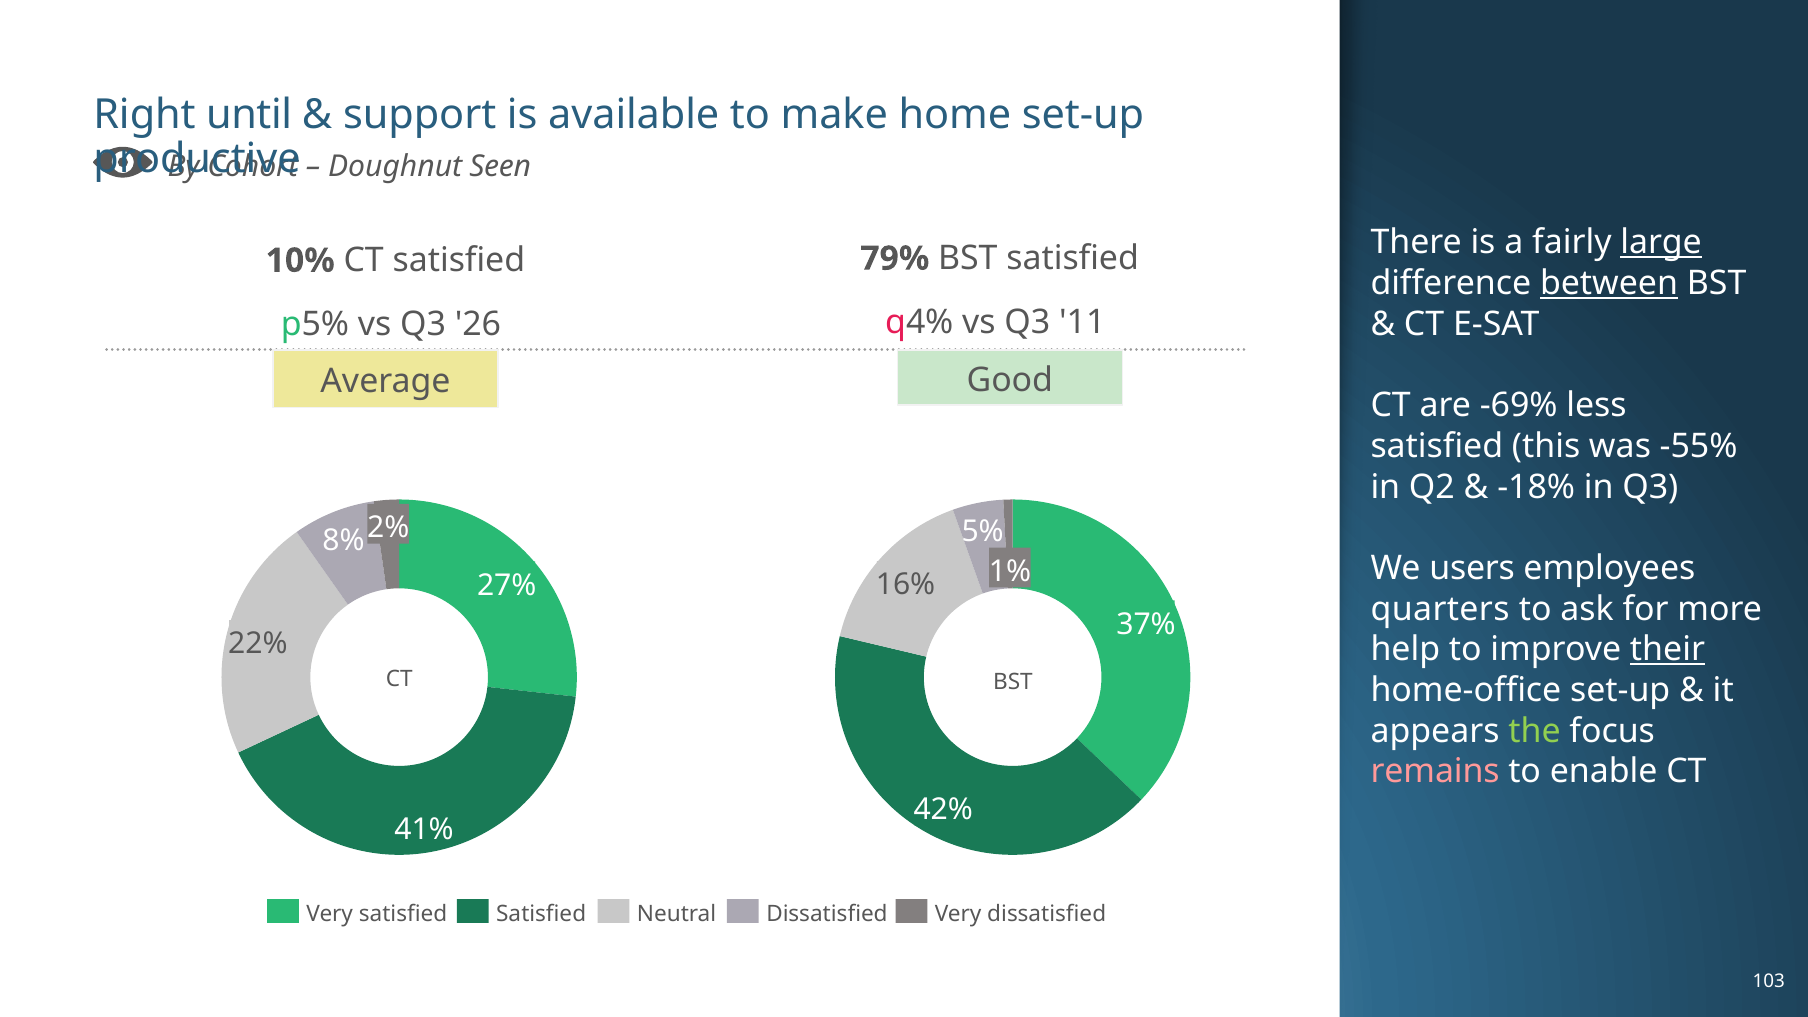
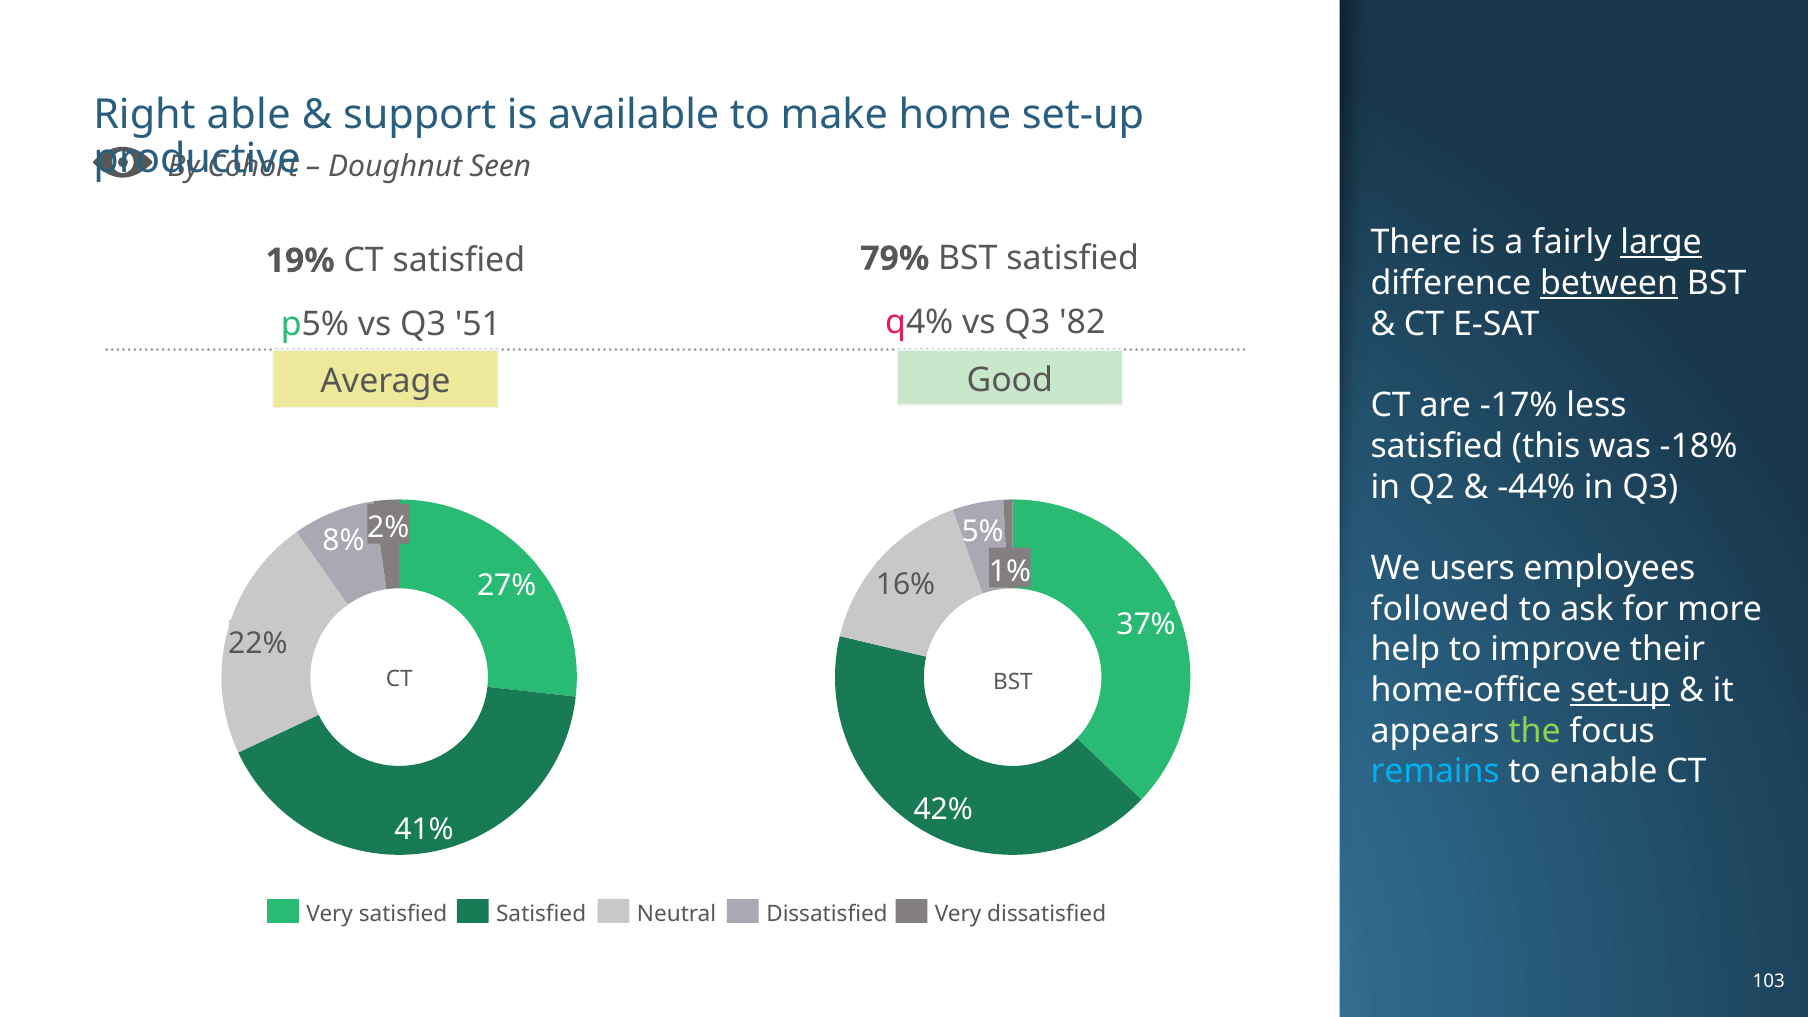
until: until -> able
10%: 10% -> 19%
11: 11 -> 82
26: 26 -> 51
-69%: -69% -> -17%
-55%: -55% -> -18%
-18%: -18% -> -44%
quarters: quarters -> followed
their underline: present -> none
set-up at (1620, 690) underline: none -> present
remains colour: pink -> light blue
